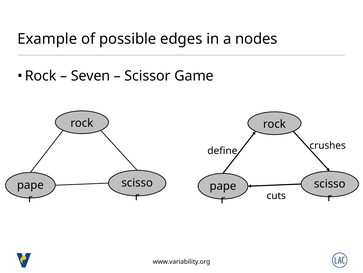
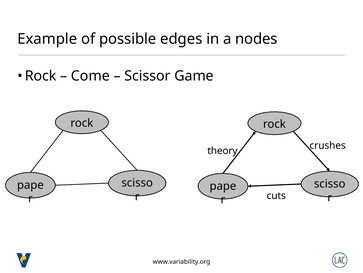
Seven: Seven -> Come
define: define -> theory
